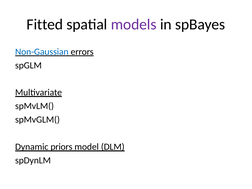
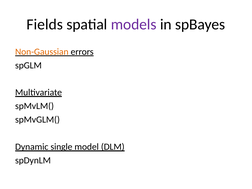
Fitted: Fitted -> Fields
Non-Gaussian colour: blue -> orange
priors: priors -> single
